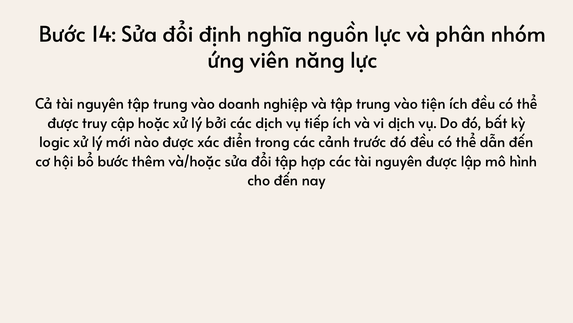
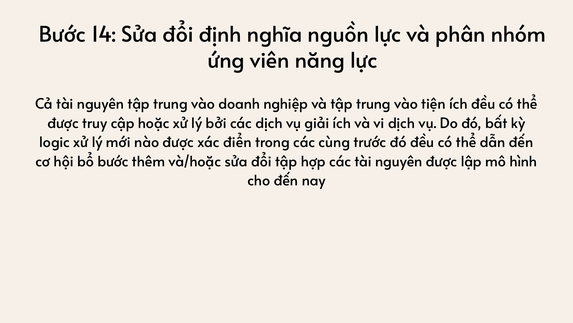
tiếp: tiếp -> giải
cảnh: cảnh -> cùng
